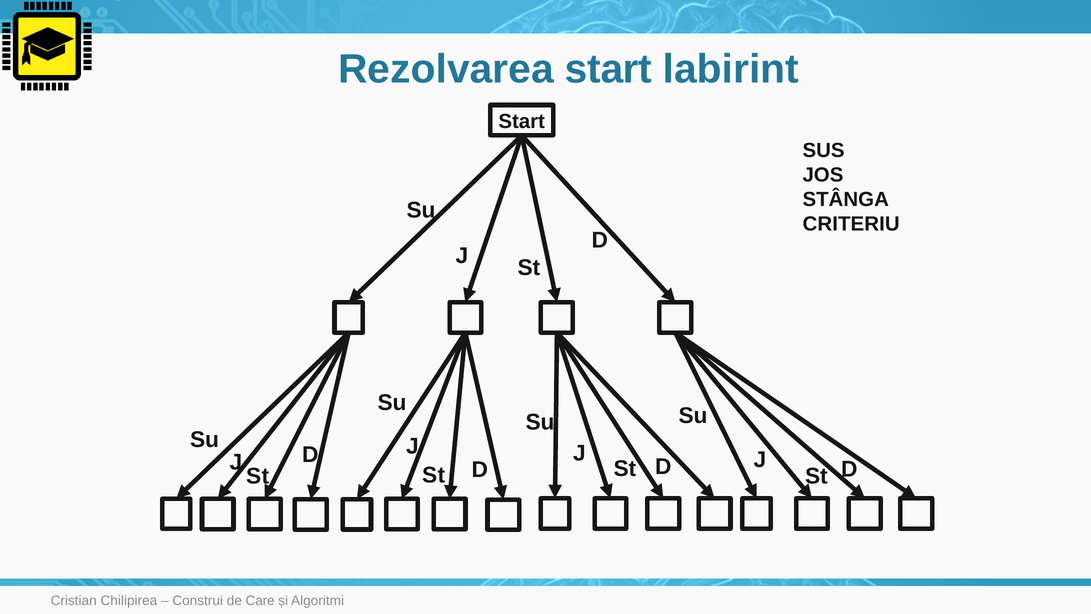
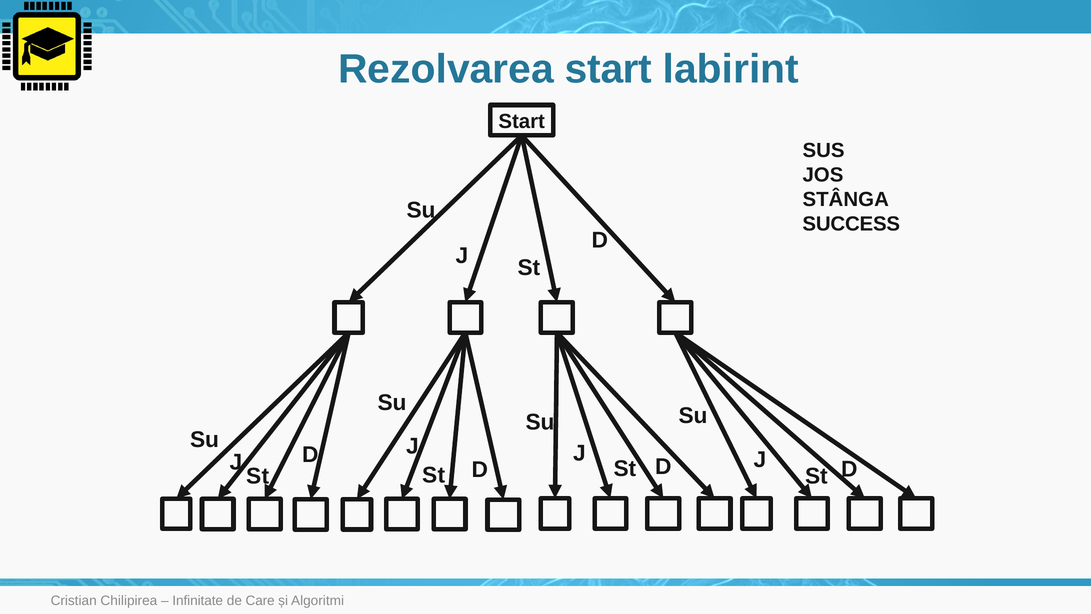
CRITERIU: CRITERIU -> SUCCESS
Construi: Construi -> Infinitate
